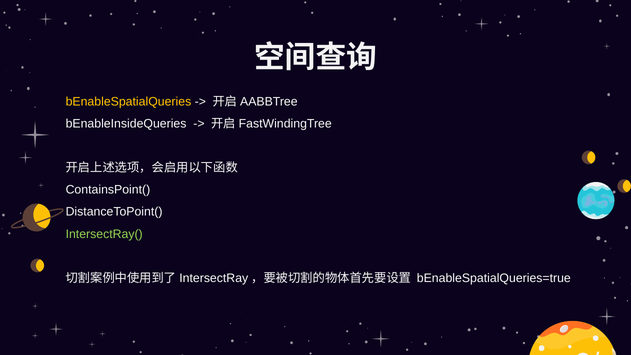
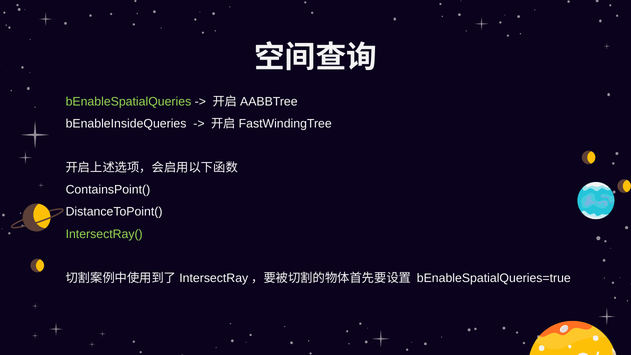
bEnableSpatialQueries colour: yellow -> light green
